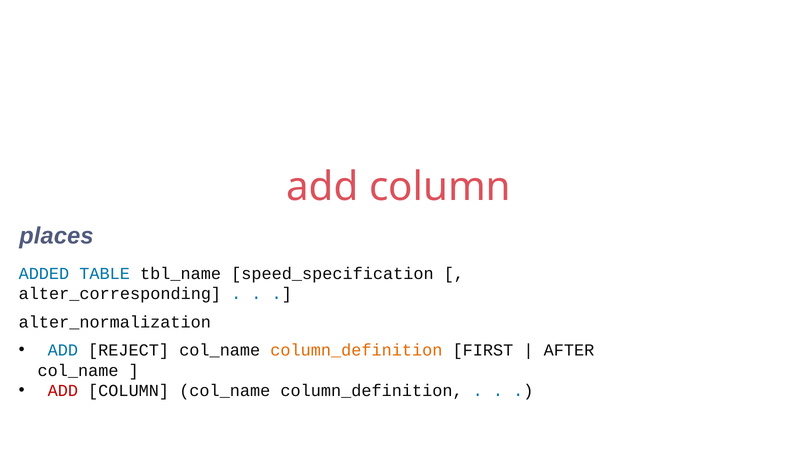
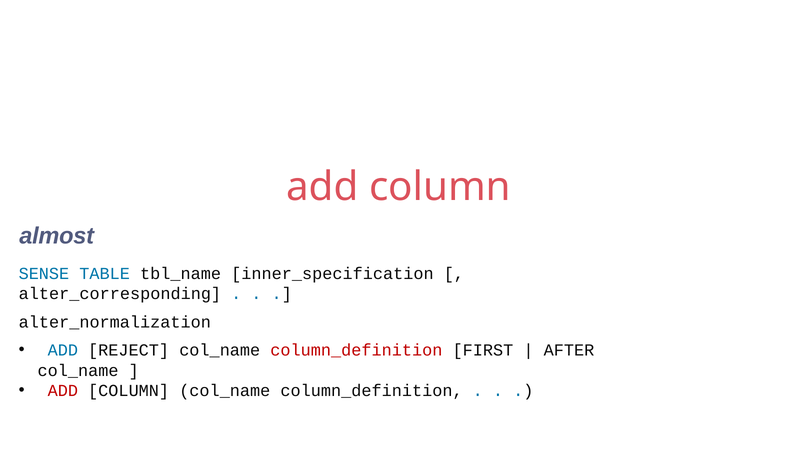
places: places -> almost
ADDED: ADDED -> SENSE
speed_specification: speed_specification -> inner_specification
column_definition at (356, 350) colour: orange -> red
